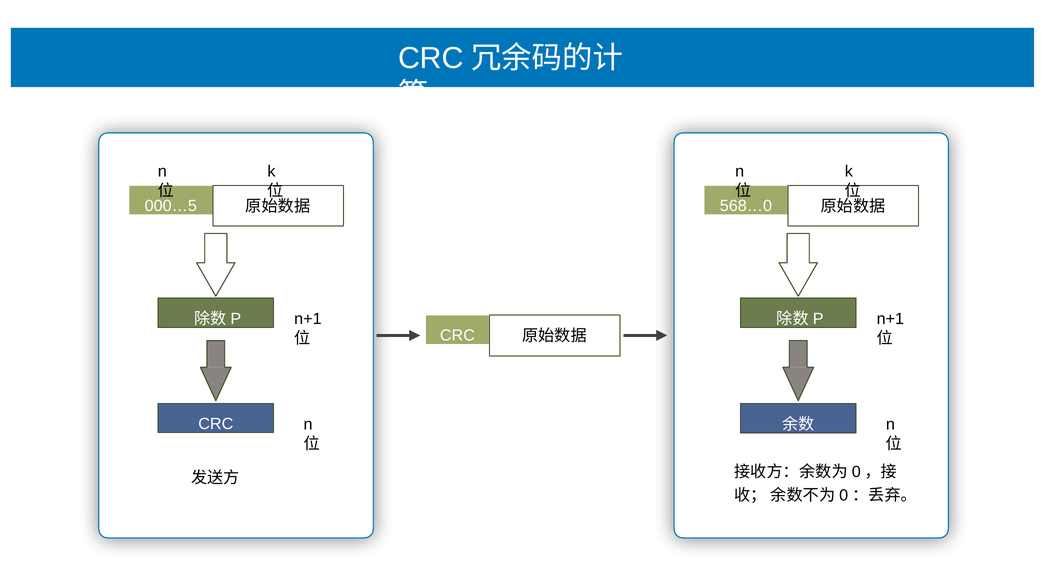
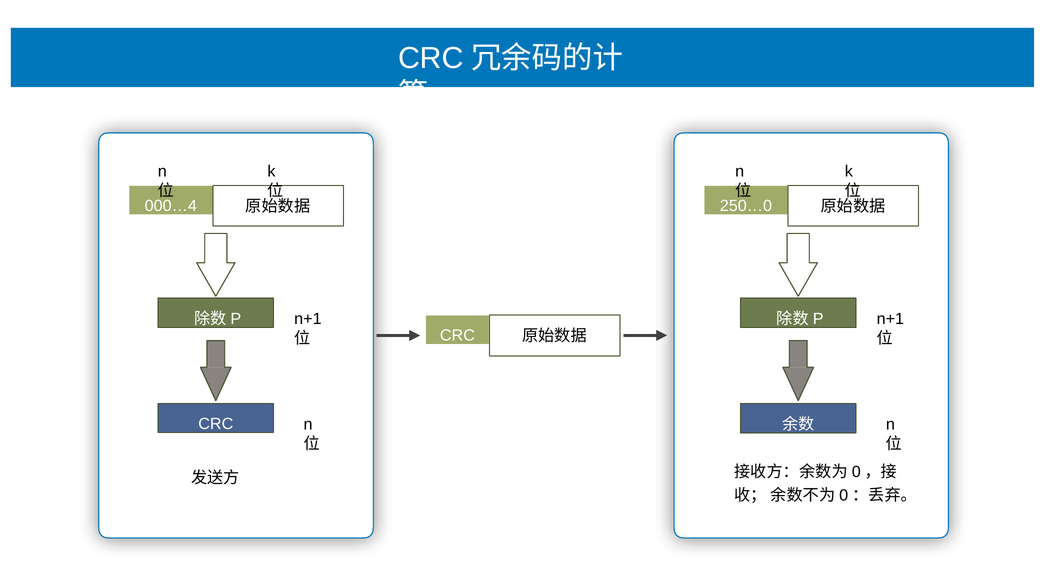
000…5: 000…5 -> 000…4
568…0: 568…0 -> 250…0
